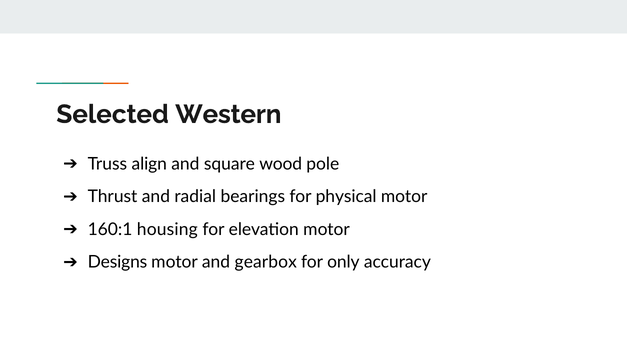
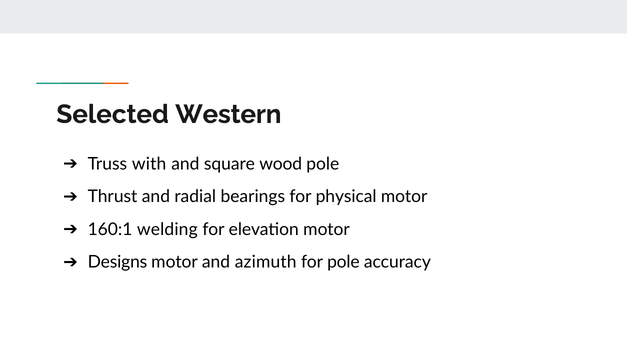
align: align -> with
housing: housing -> welding
gearbox: gearbox -> azimuth
for only: only -> pole
